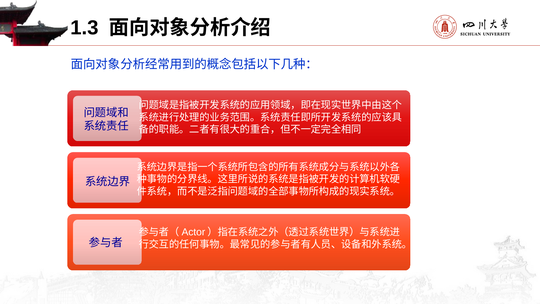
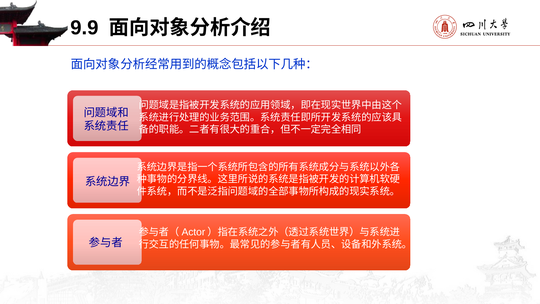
1.3: 1.3 -> 9.9
